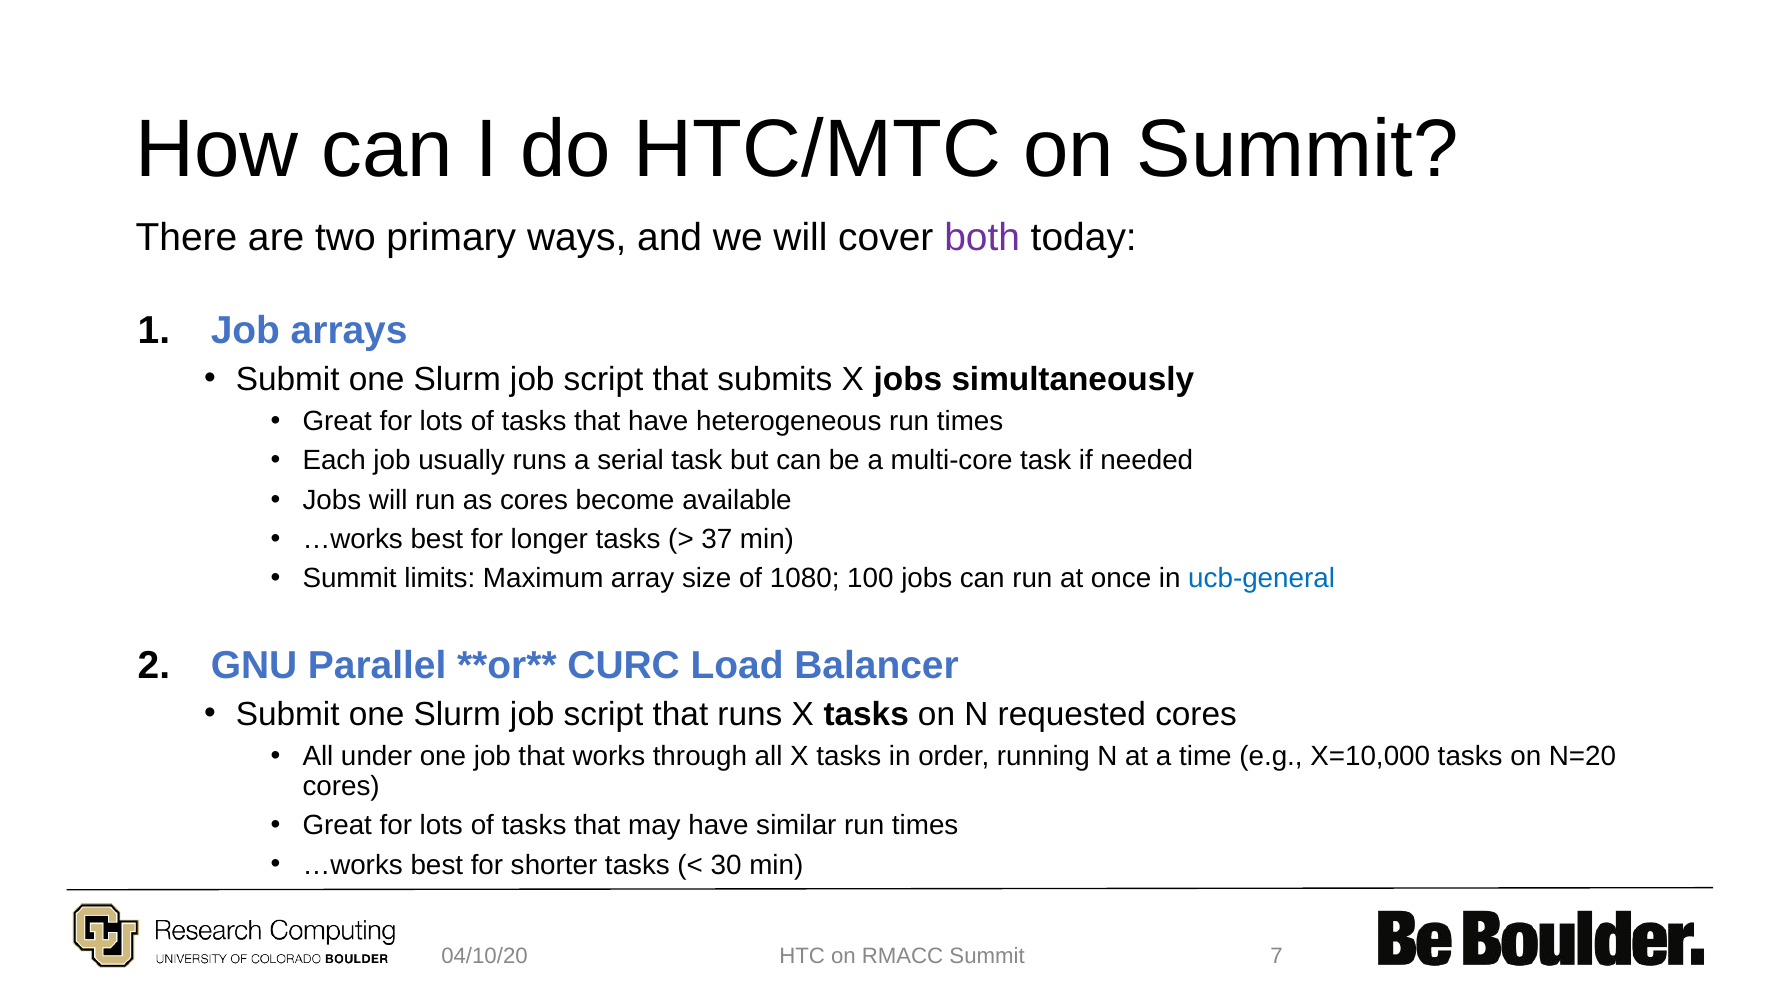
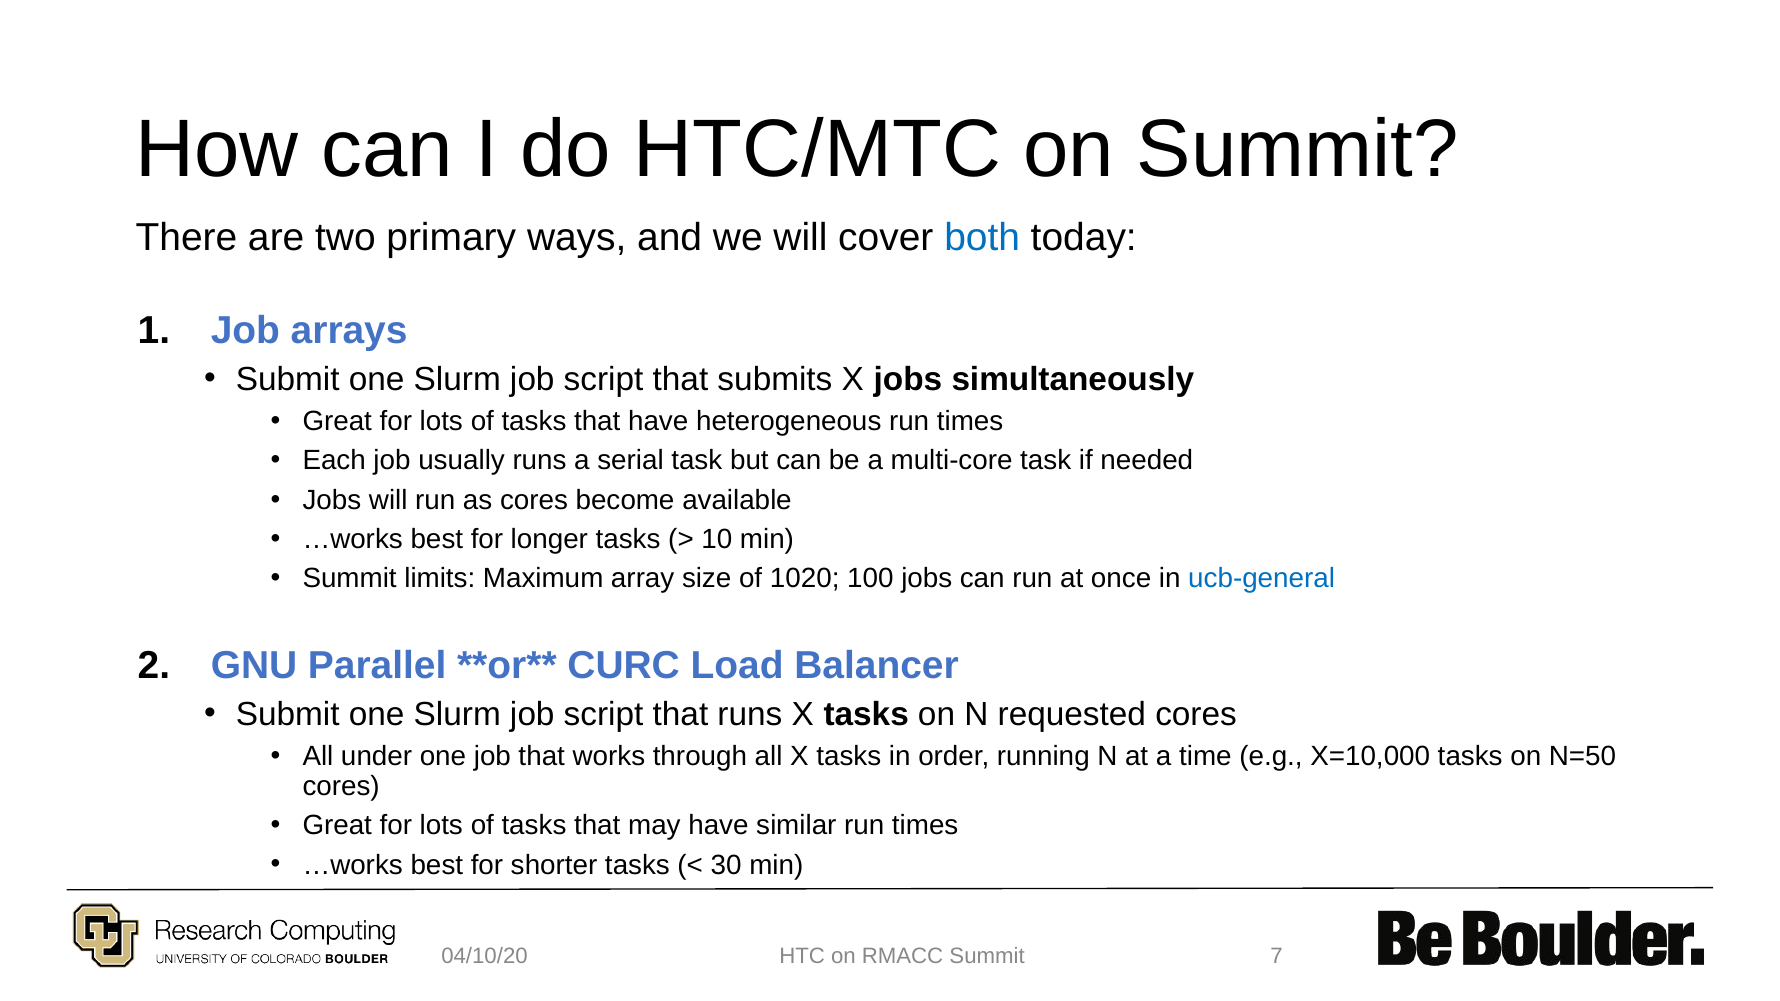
both colour: purple -> blue
37: 37 -> 10
1080: 1080 -> 1020
N=20: N=20 -> N=50
